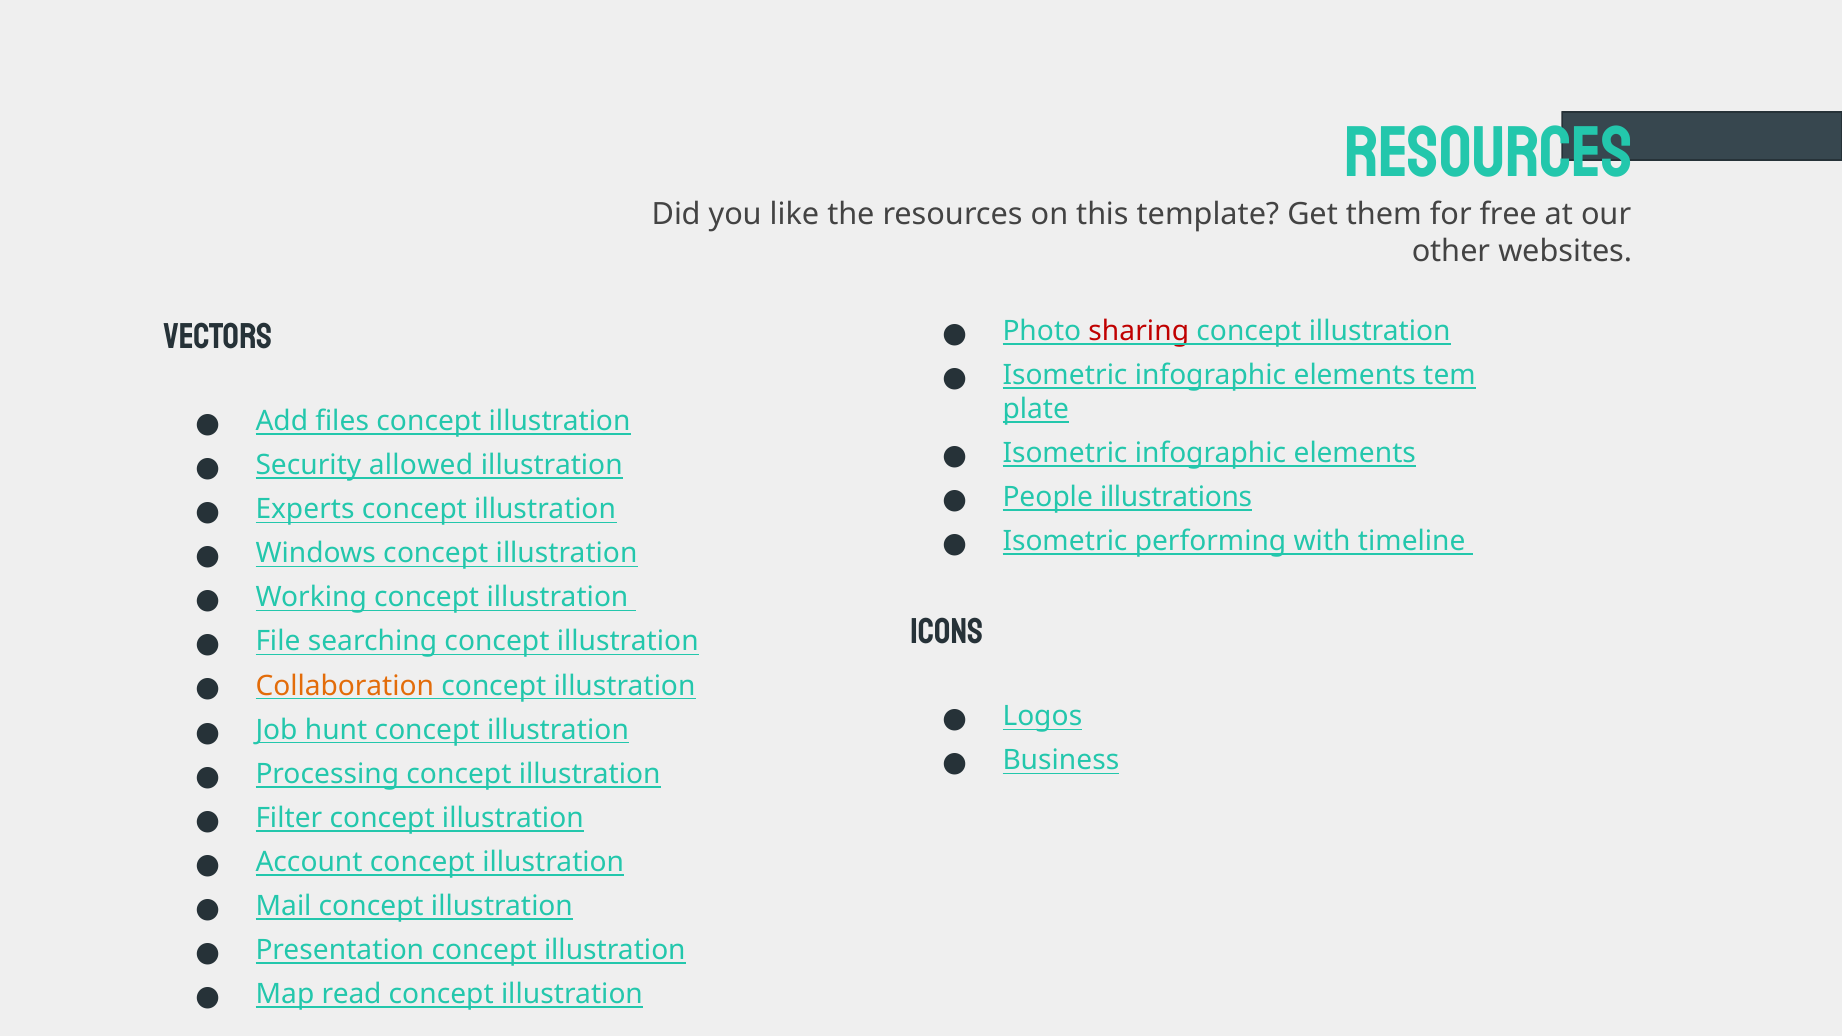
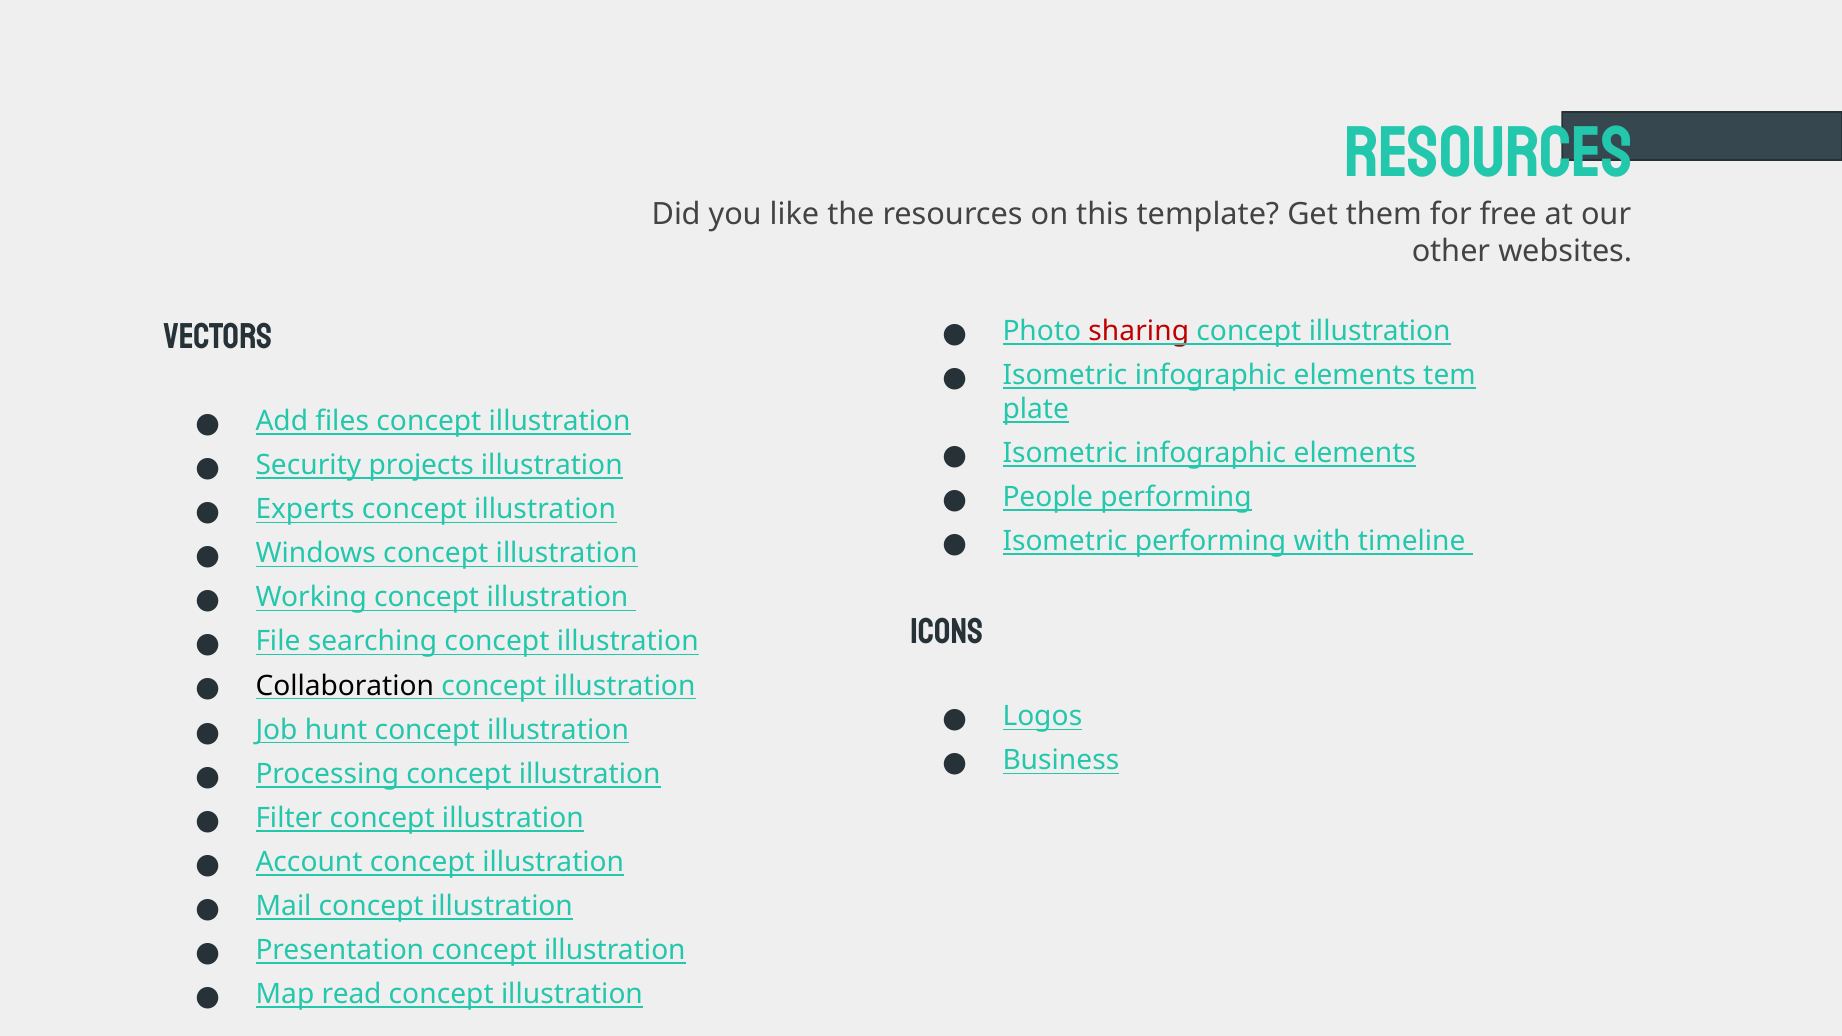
allowed: allowed -> projects
People illustrations: illustrations -> performing
Collaboration colour: orange -> black
